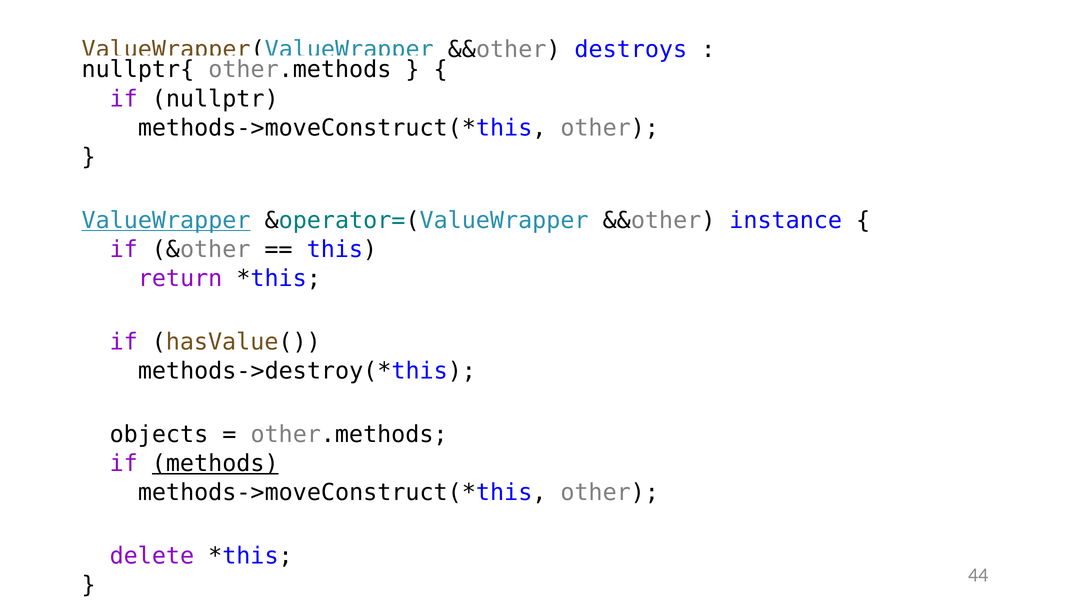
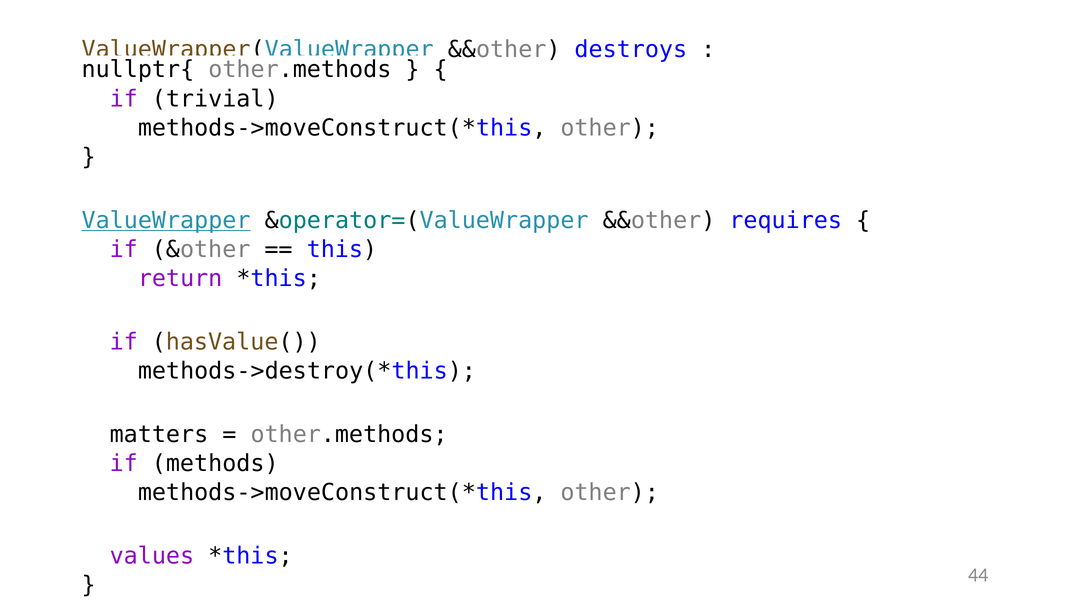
nullptr: nullptr -> trivial
instance: instance -> requires
objects: objects -> matters
methods underline: present -> none
delete: delete -> values
